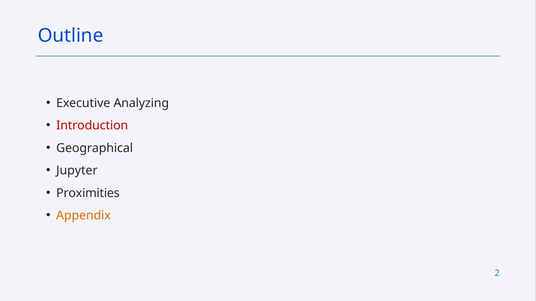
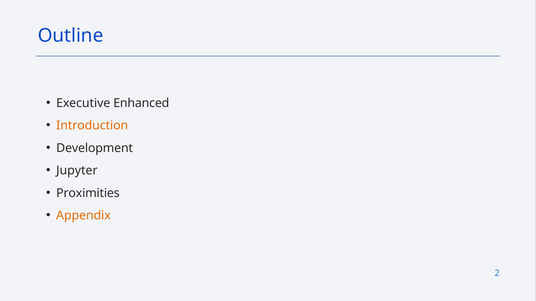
Analyzing: Analyzing -> Enhanced
Introduction colour: red -> orange
Geographical: Geographical -> Development
